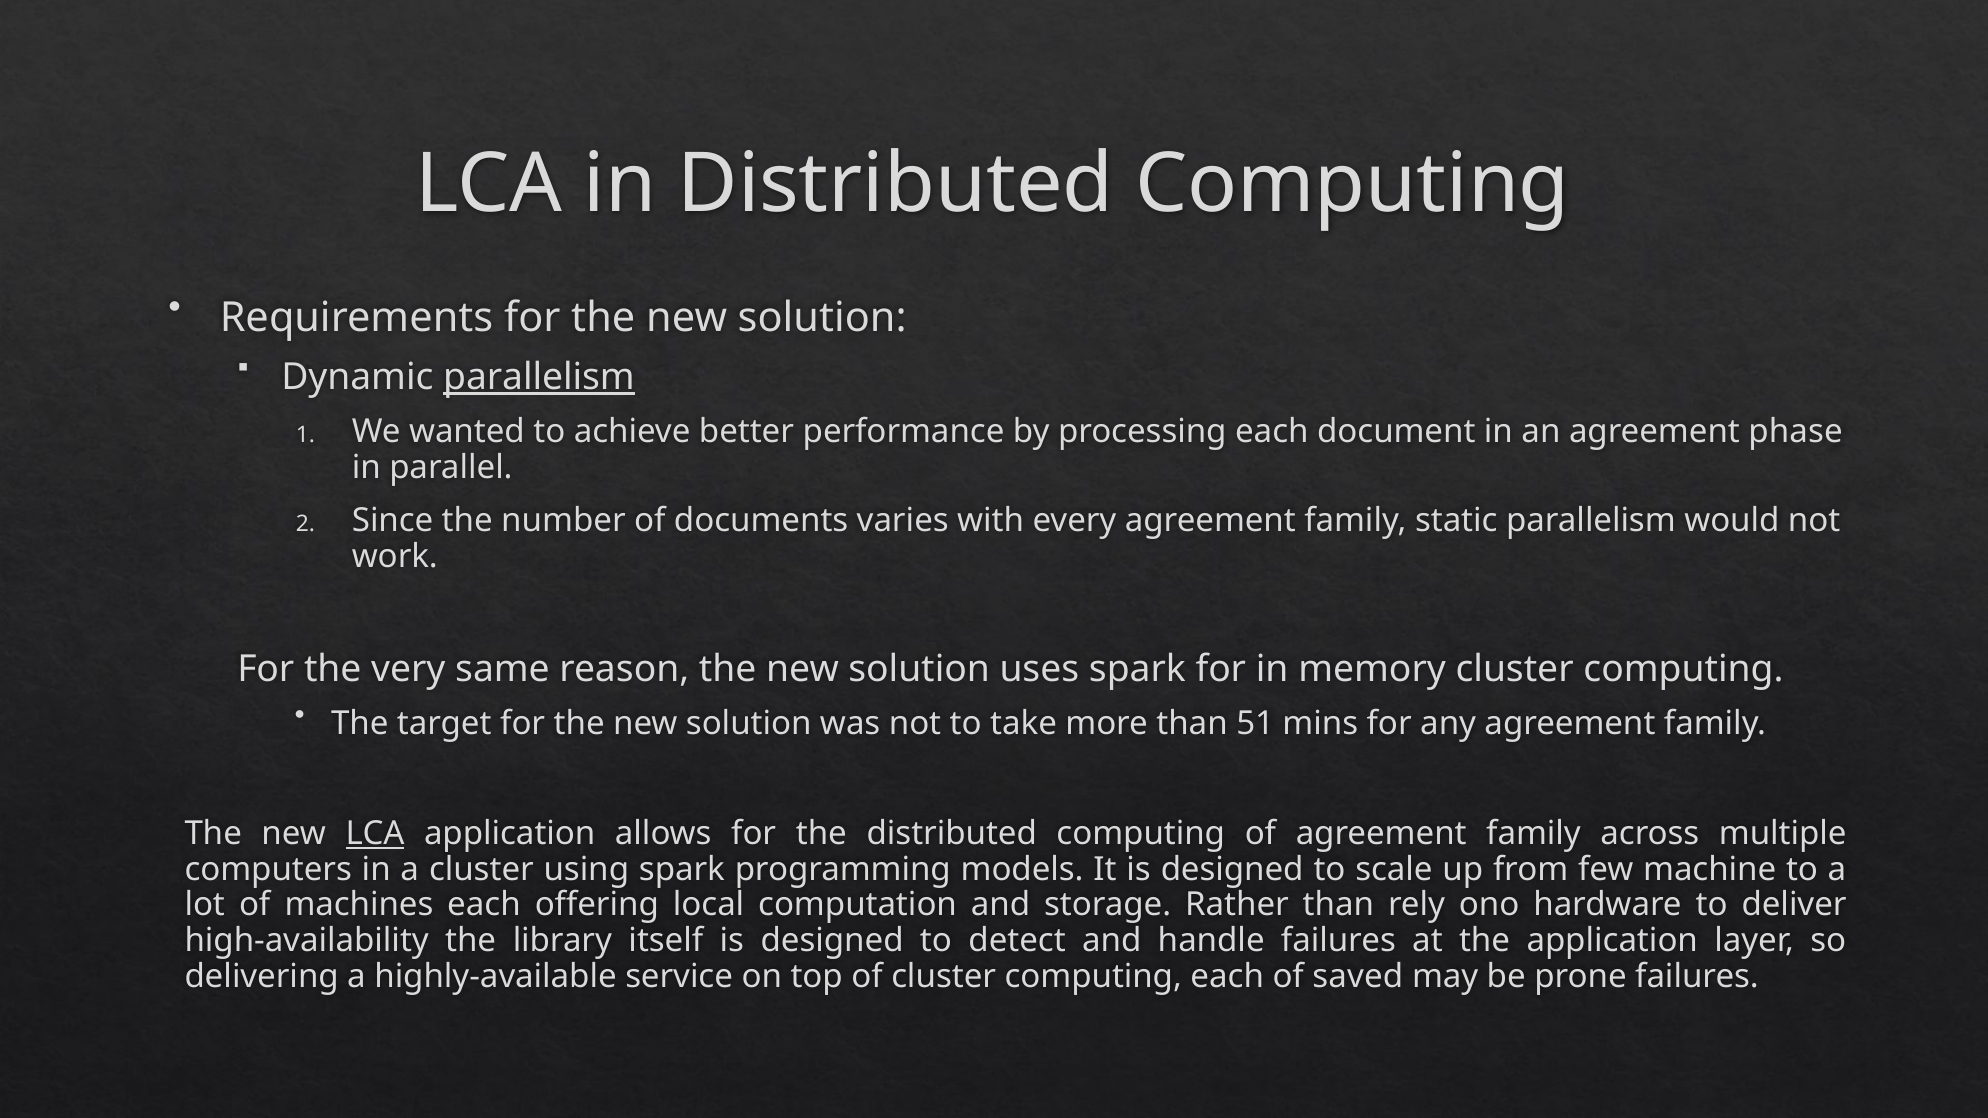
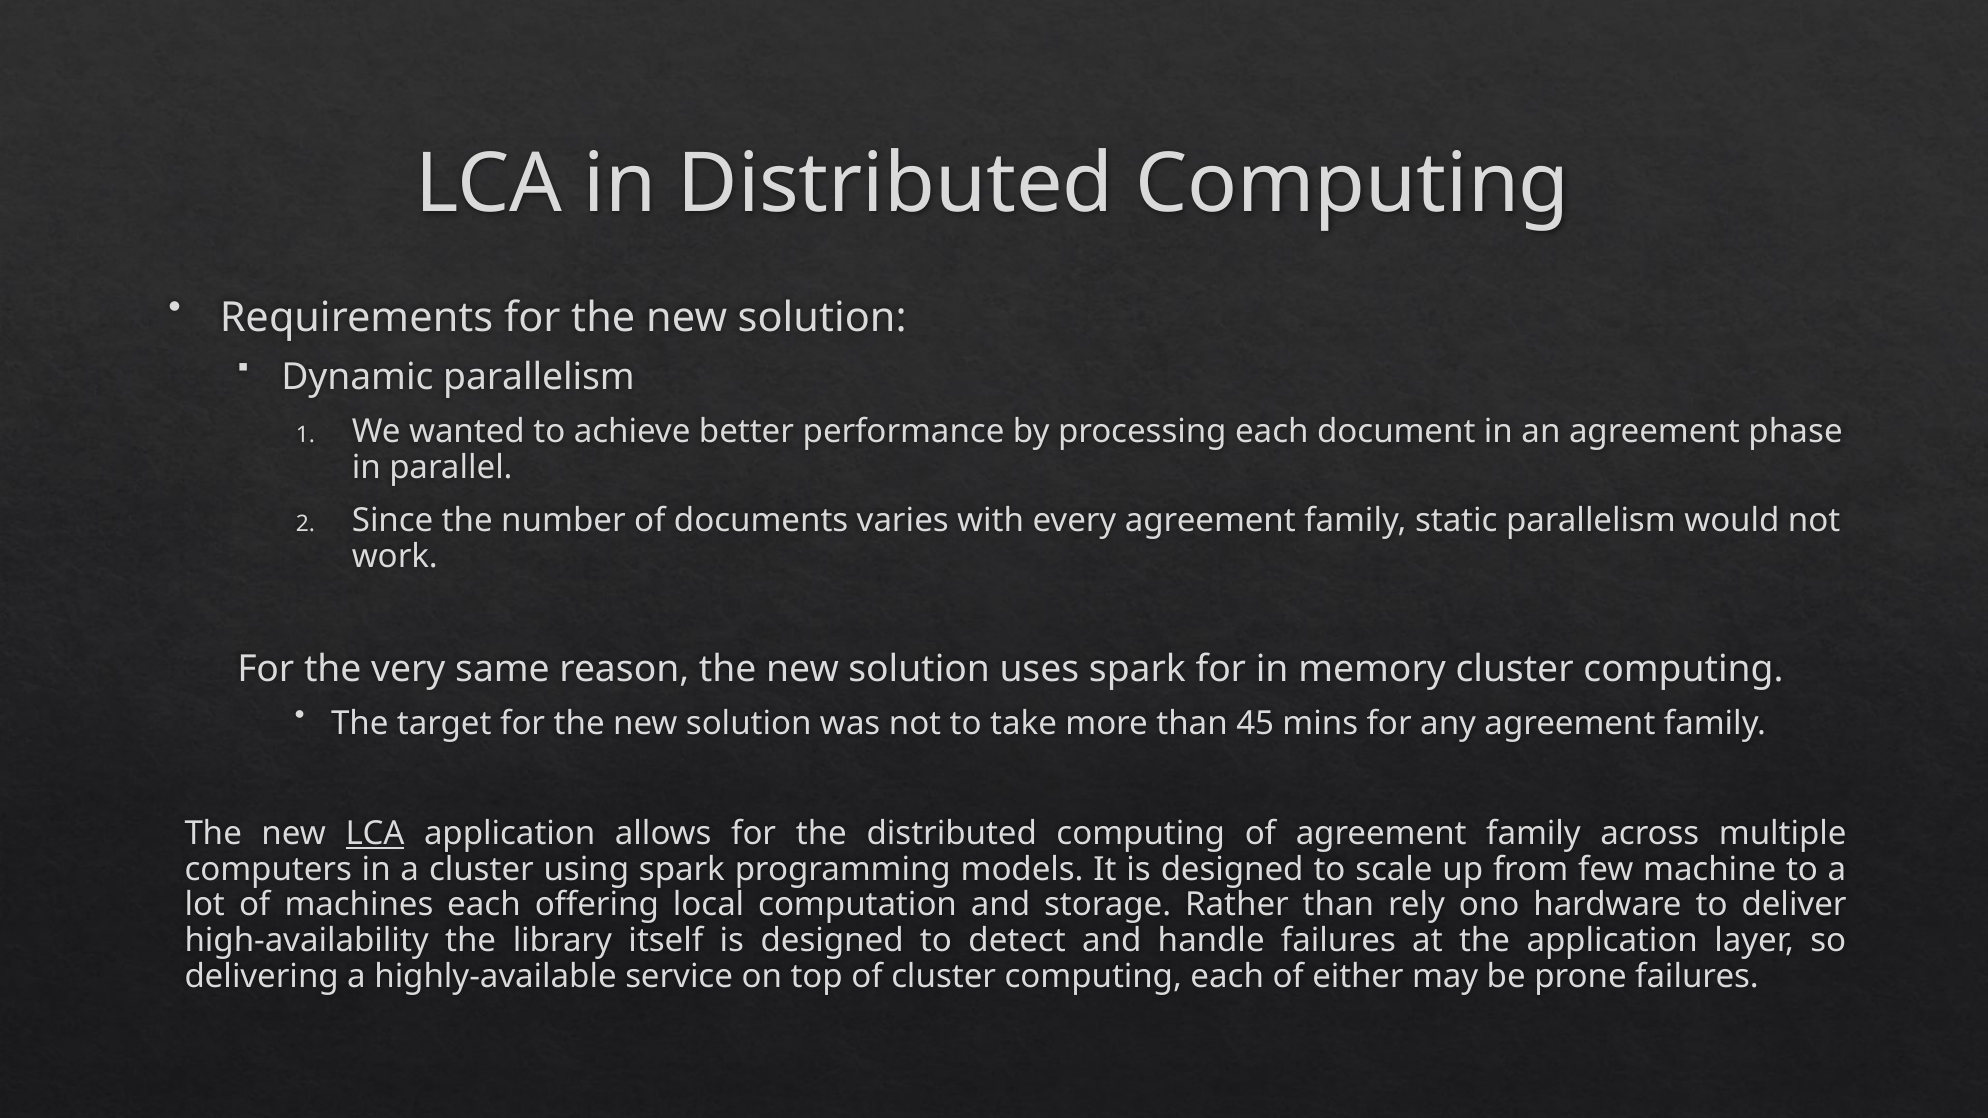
parallelism at (539, 377) underline: present -> none
51: 51 -> 45
saved: saved -> either
